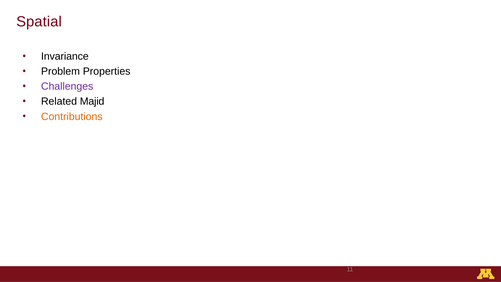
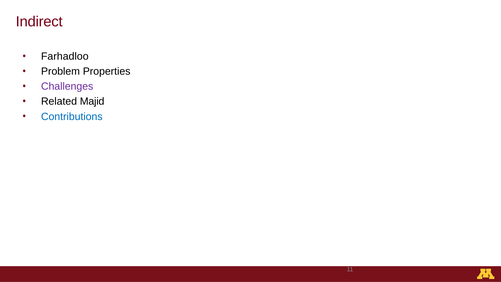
Spatial: Spatial -> Indirect
Invariance: Invariance -> Farhadloo
Contributions colour: orange -> blue
